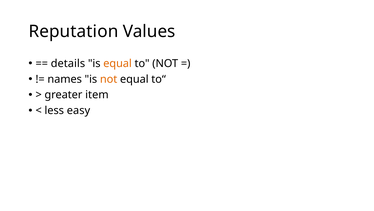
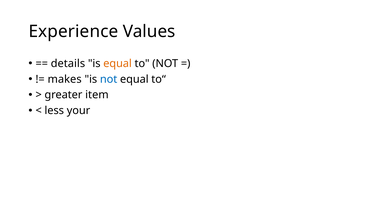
Reputation: Reputation -> Experience
names: names -> makes
not at (109, 79) colour: orange -> blue
easy: easy -> your
